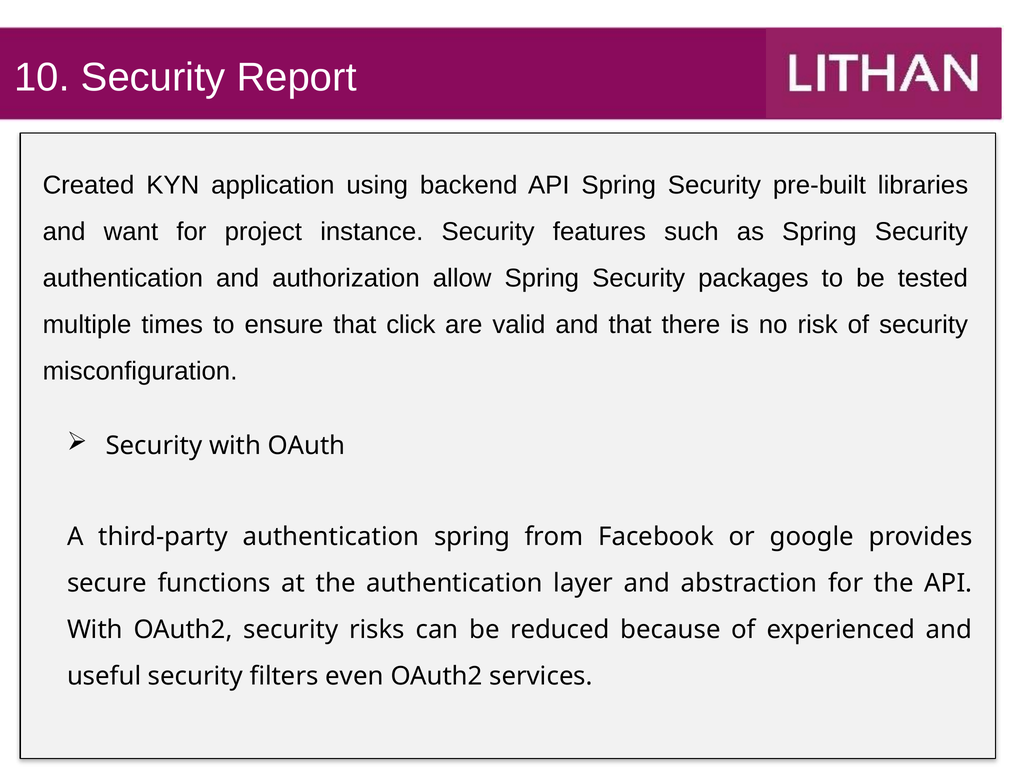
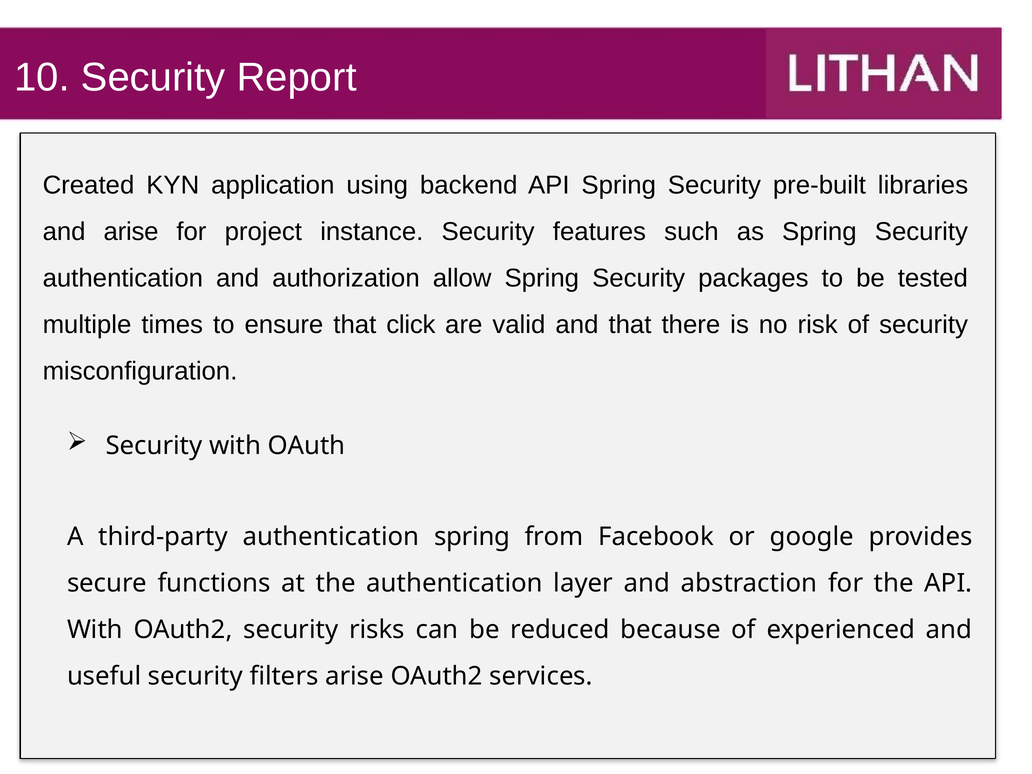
and want: want -> arise
filters even: even -> arise
